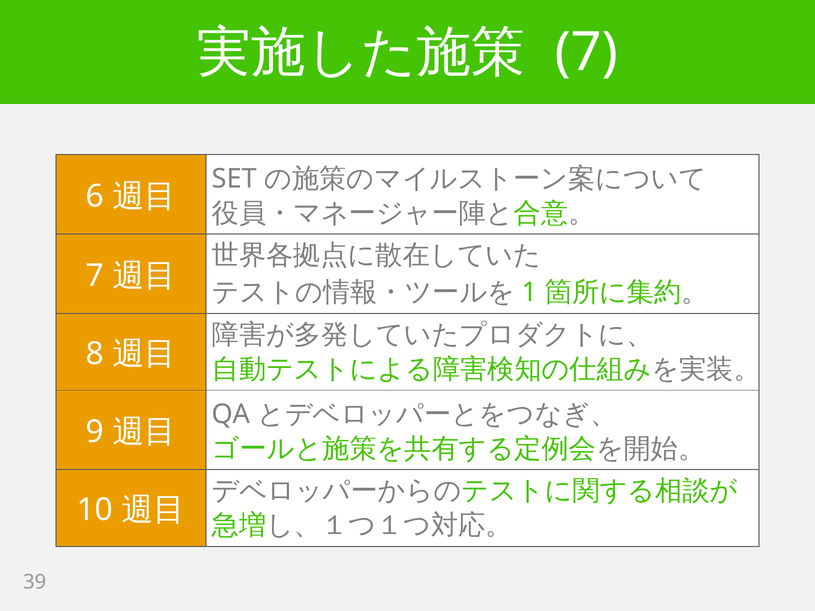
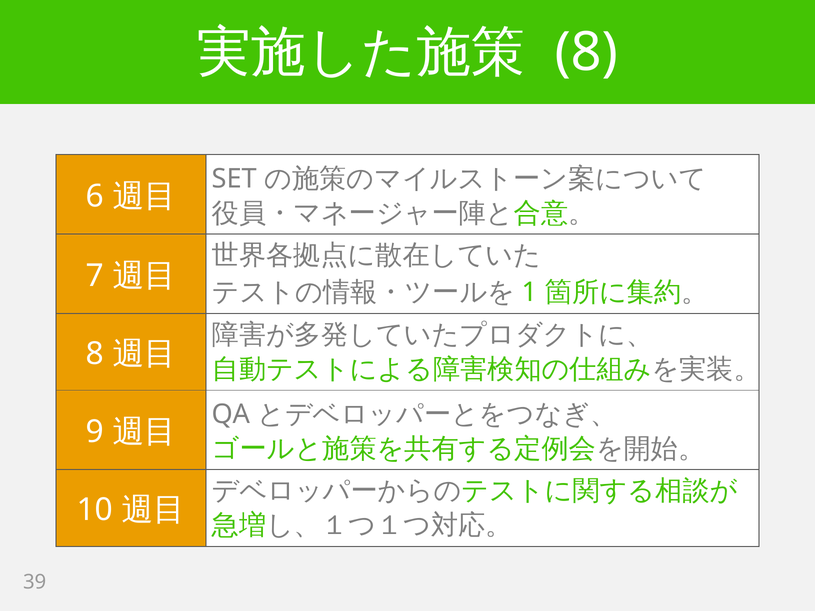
7 at (586, 52): 7 -> 8
